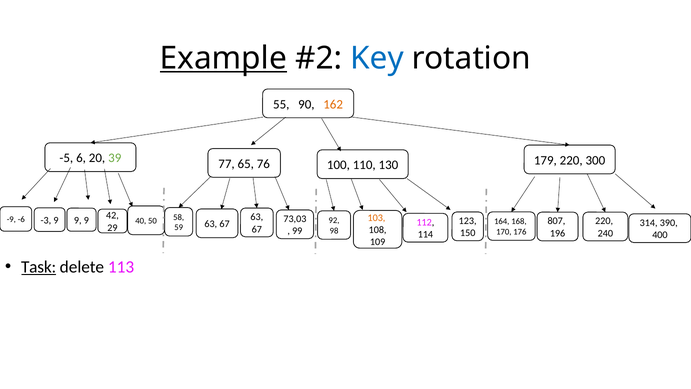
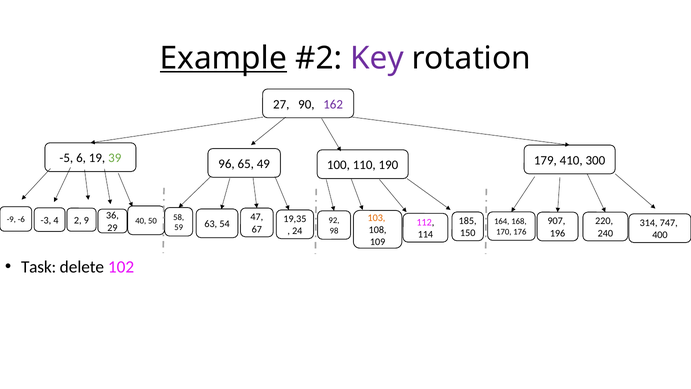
Key colour: blue -> purple
55: 55 -> 27
162 colour: orange -> purple
20: 20 -> 19
77: 77 -> 96
76: 76 -> 49
130: 130 -> 190
179 220: 220 -> 410
63 at (257, 217): 63 -> 47
73,03: 73,03 -> 19,35
42: 42 -> 36
-3 9: 9 -> 4
9 at (78, 220): 9 -> 2
123: 123 -> 185
807: 807 -> 907
390: 390 -> 747
67 at (225, 224): 67 -> 54
99: 99 -> 24
Task underline: present -> none
113: 113 -> 102
